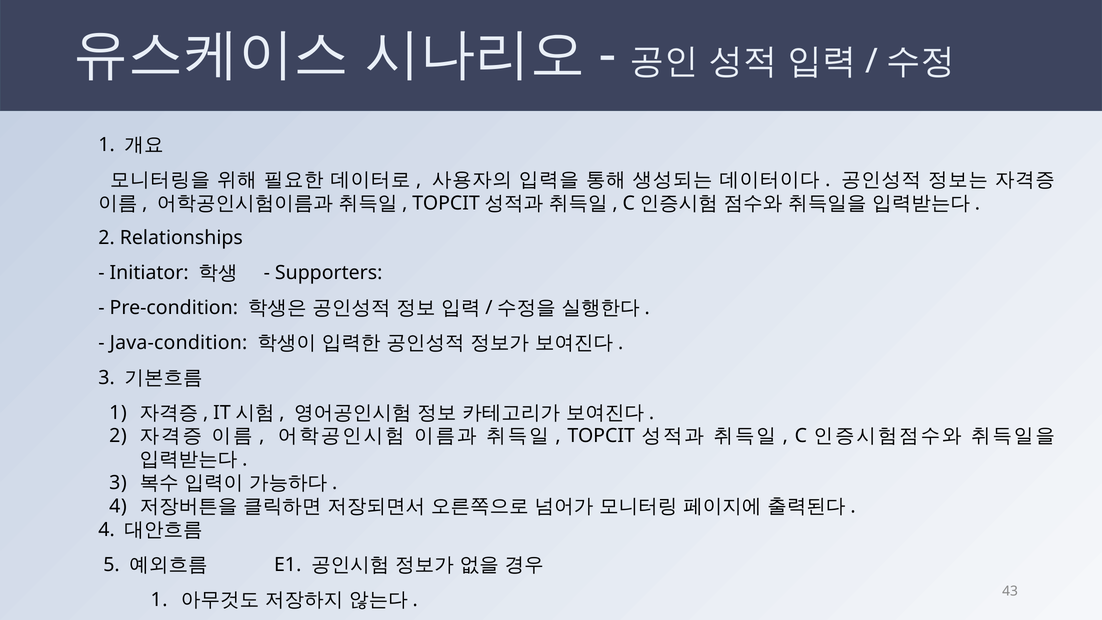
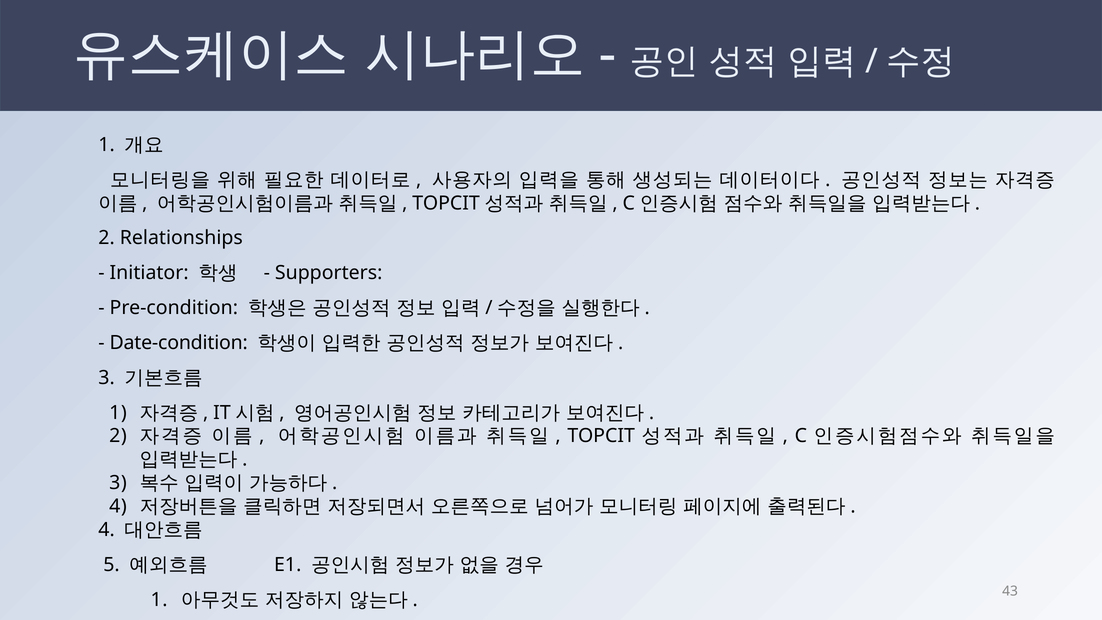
Java-condition: Java-condition -> Date-condition
